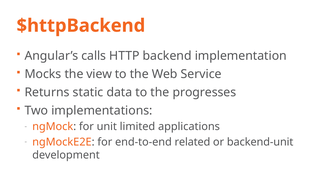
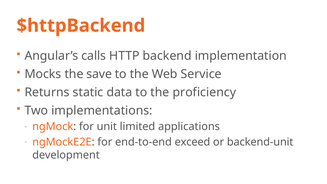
view: view -> save
progresses: progresses -> proficiency
related: related -> exceed
